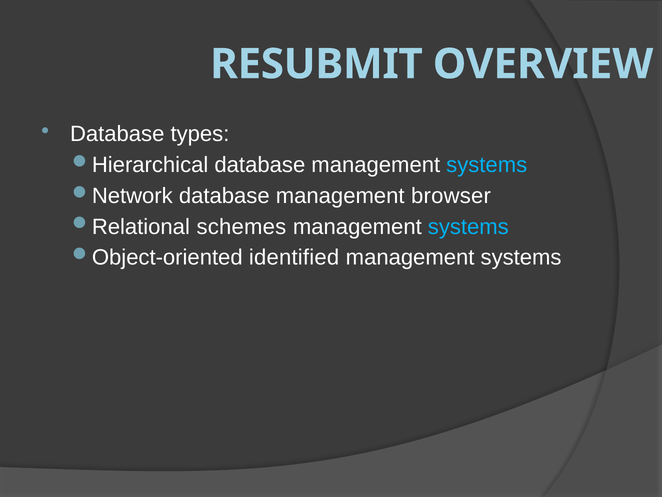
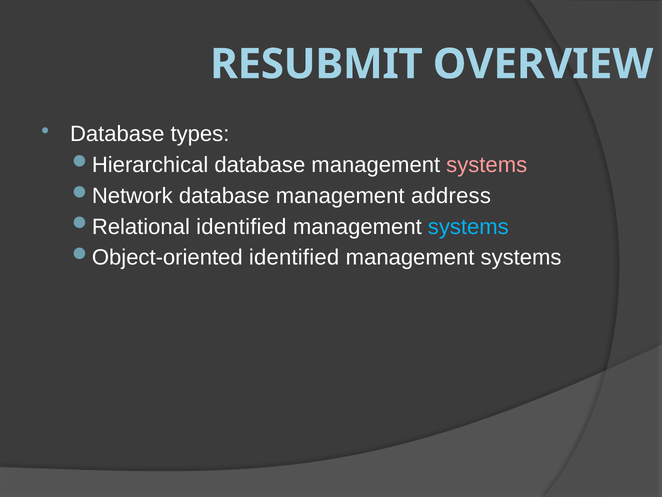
systems at (487, 165) colour: light blue -> pink
browser: browser -> address
schemes at (241, 227): schemes -> identified
